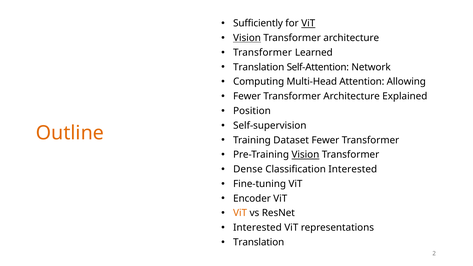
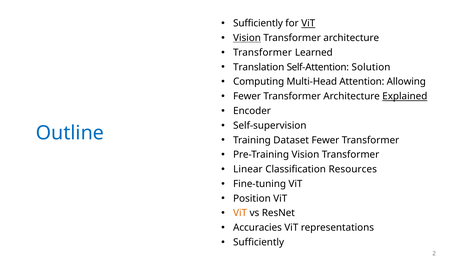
Network: Network -> Solution
Explained underline: none -> present
Position: Position -> Encoder
Outline colour: orange -> blue
Vision at (305, 155) underline: present -> none
Dense: Dense -> Linear
Classification Interested: Interested -> Resources
Encoder: Encoder -> Position
Interested at (257, 228): Interested -> Accuracies
Translation at (259, 242): Translation -> Sufficiently
